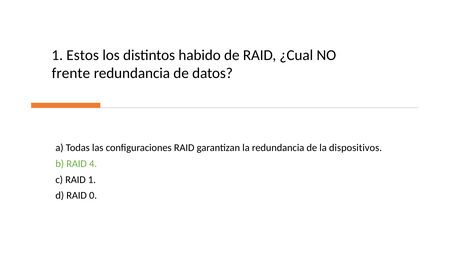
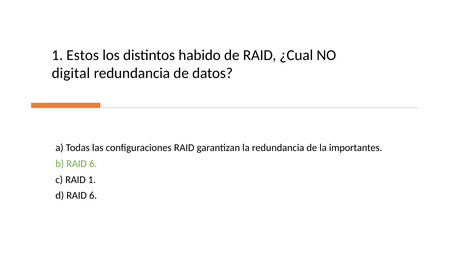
frente: frente -> digital
dispositivos: dispositivos -> importantes
b RAID 4: 4 -> 6
d RAID 0: 0 -> 6
